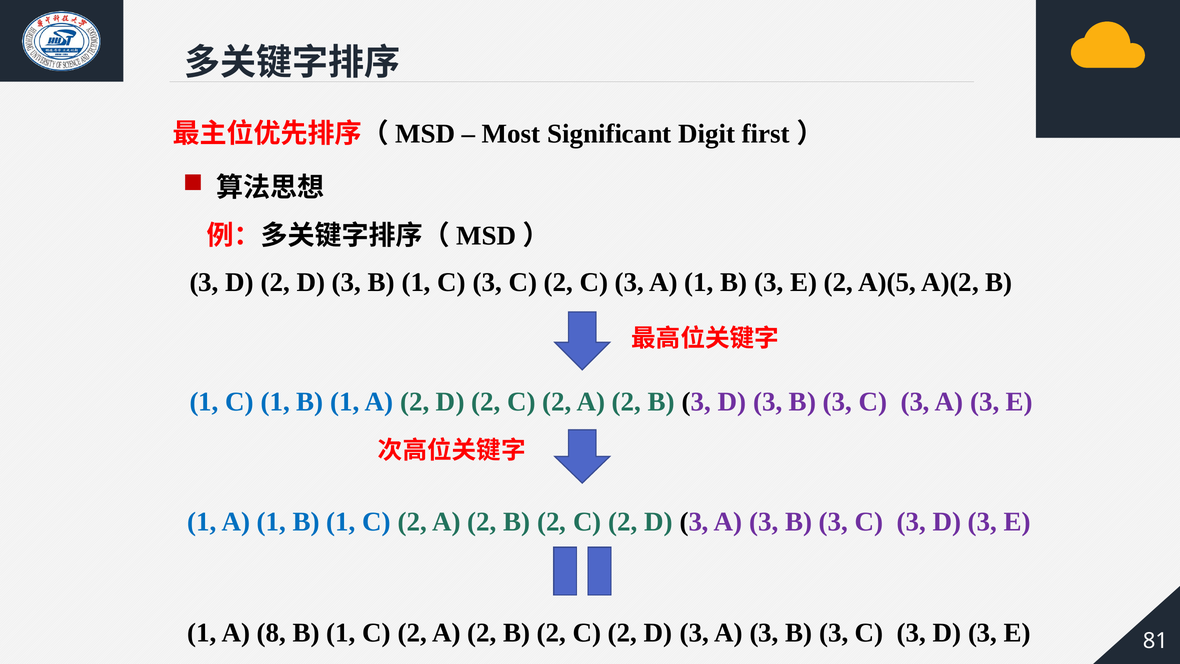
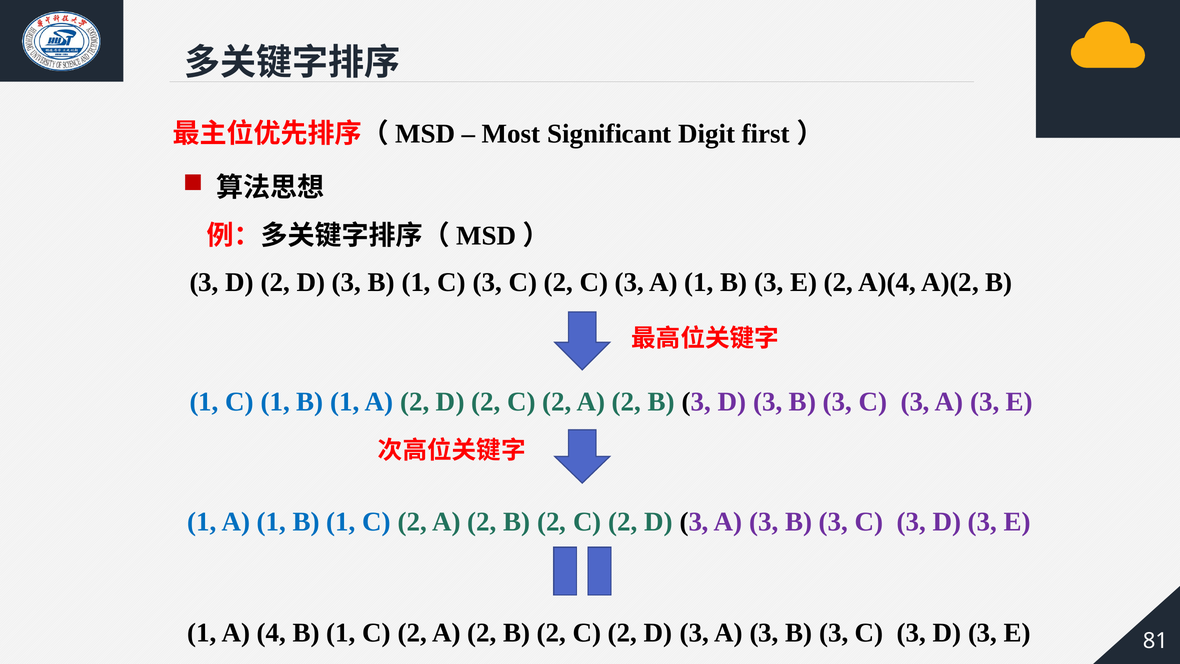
A)(5: A)(5 -> A)(4
8: 8 -> 4
